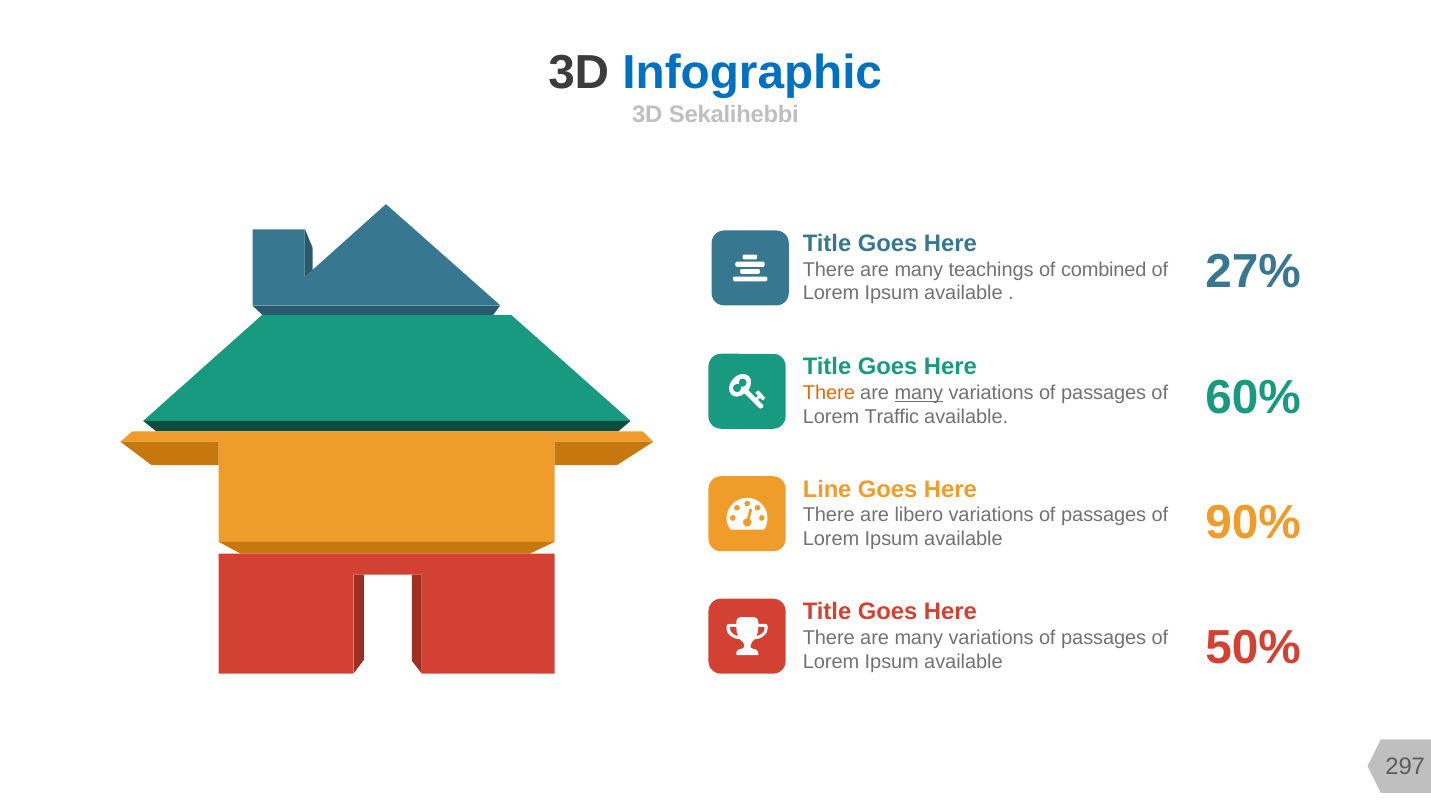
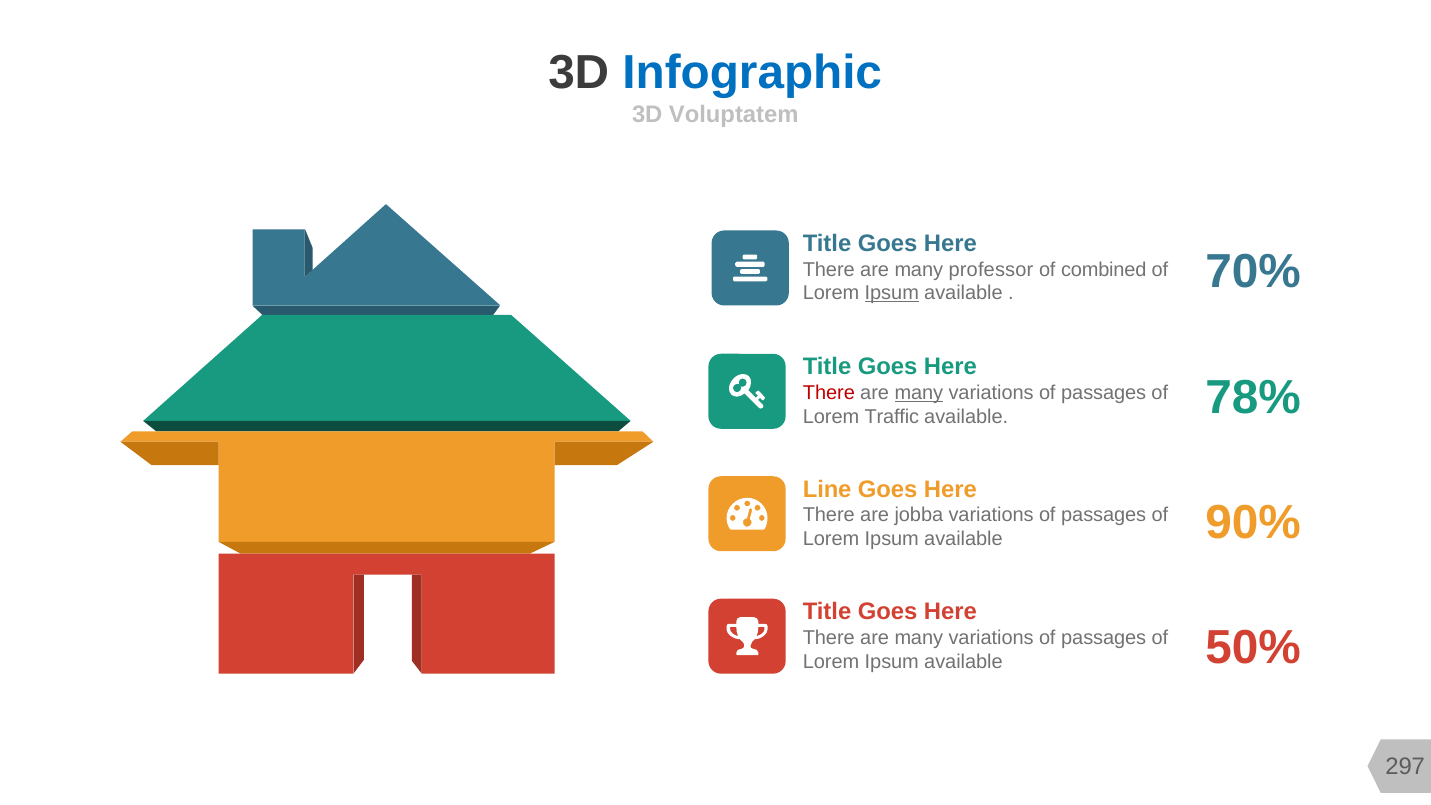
Sekalihebbi: Sekalihebbi -> Voluptatem
27%: 27% -> 70%
teachings: teachings -> professor
Ipsum at (892, 293) underline: none -> present
60%: 60% -> 78%
There at (829, 393) colour: orange -> red
libero: libero -> jobba
